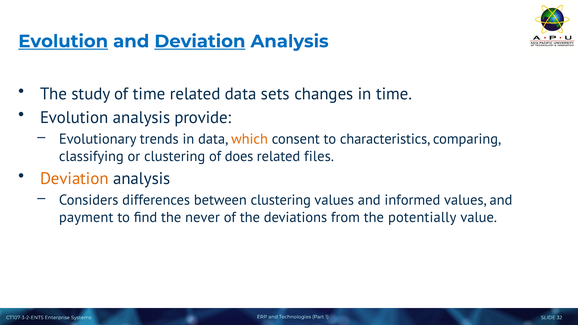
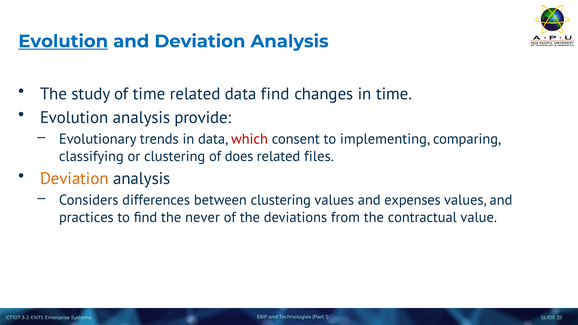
Deviation at (200, 41) underline: present -> none
data sets: sets -> find
which colour: orange -> red
characteristics: characteristics -> implementing
informed: informed -> expenses
payment: payment -> practices
potentially: potentially -> contractual
